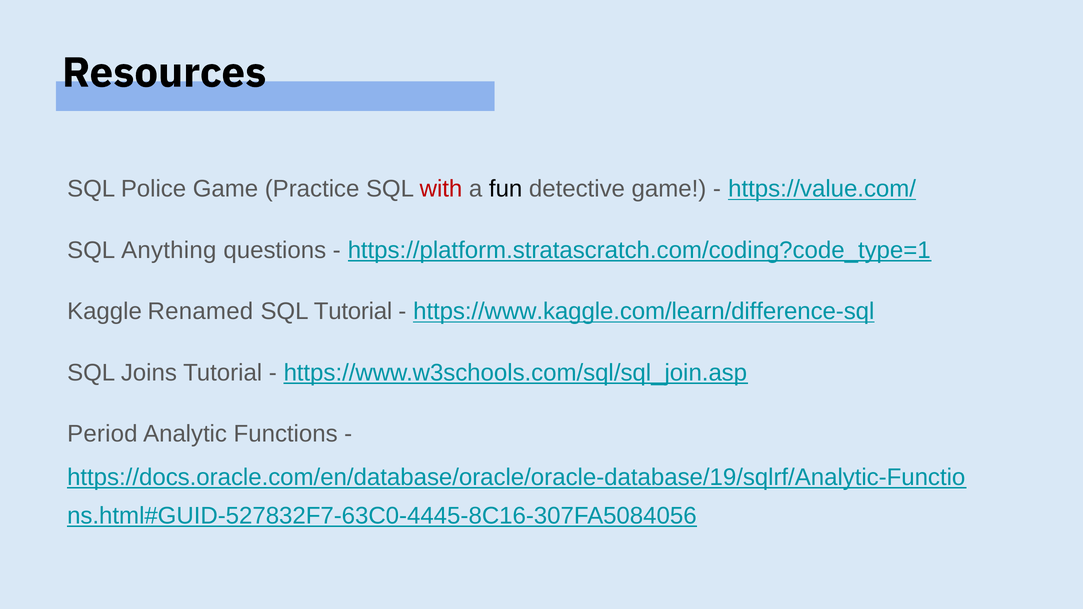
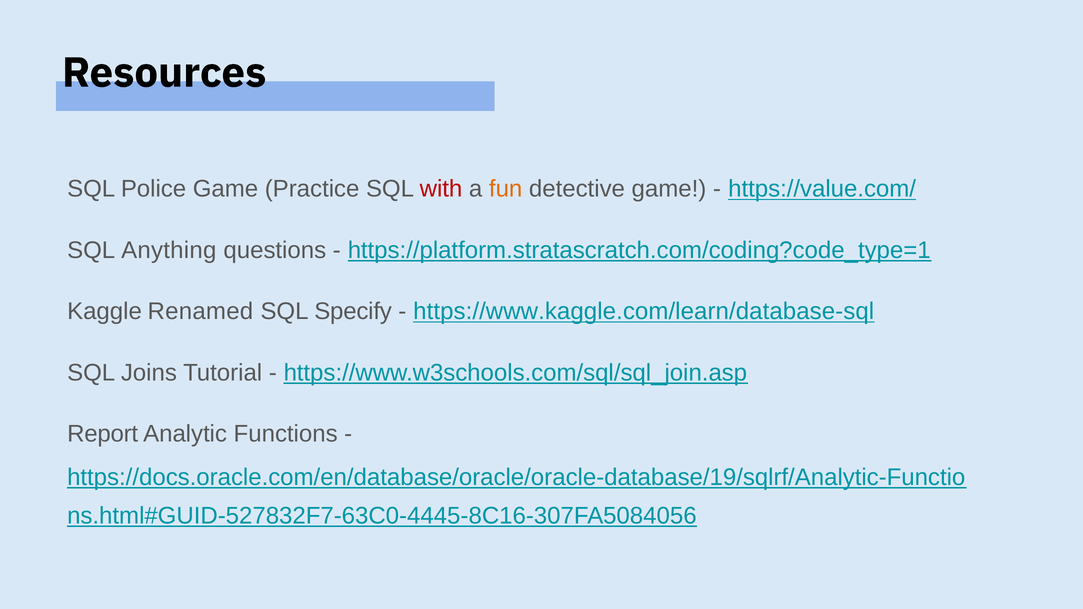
fun colour: black -> orange
SQL Tutorial: Tutorial -> Specify
https://www.kaggle.com/learn/difference-sql: https://www.kaggle.com/learn/difference-sql -> https://www.kaggle.com/learn/database-sql
Period: Period -> Report
